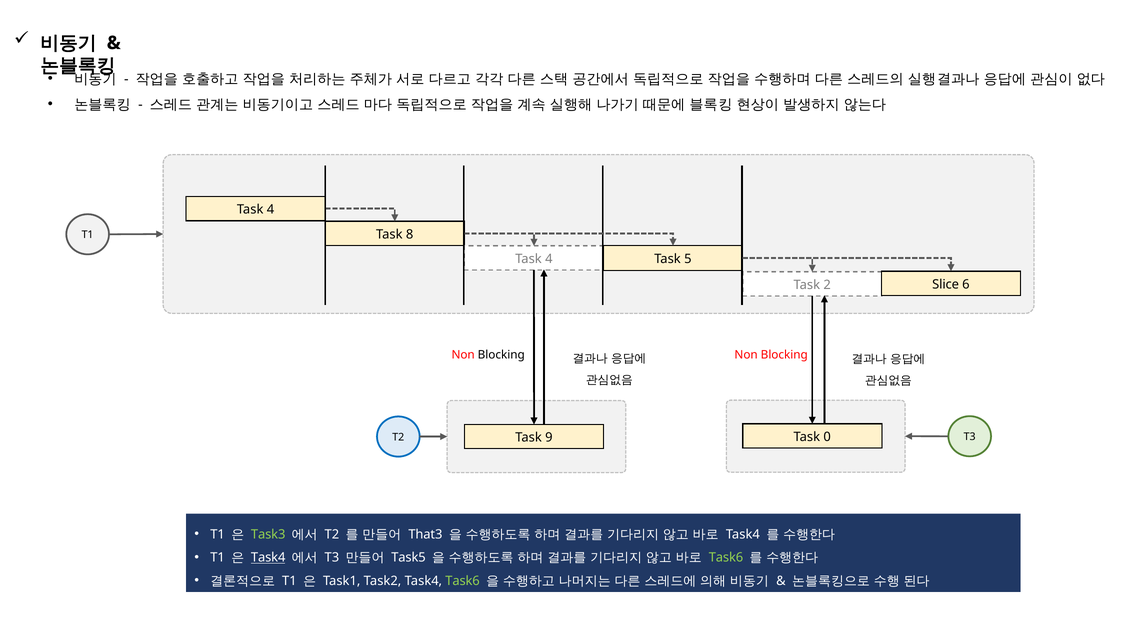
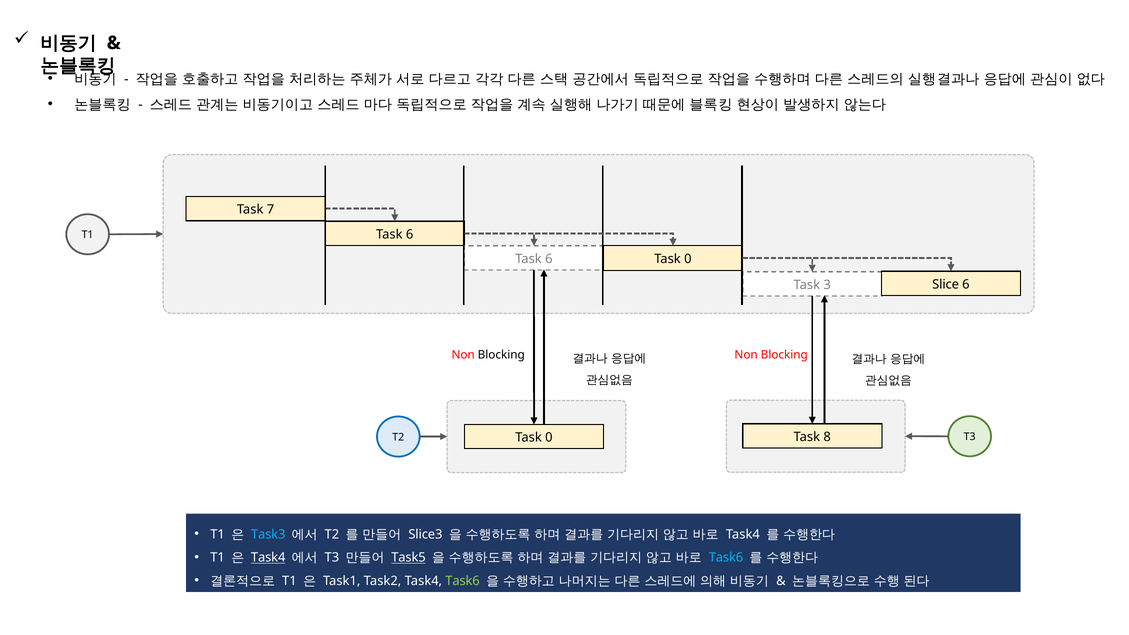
4 at (270, 210): 4 -> 7
T1 Task 8: 8 -> 6
4 at (549, 259): 4 -> 6
5 at (688, 259): 5 -> 0
2: 2 -> 3
0: 0 -> 8
9 at (549, 437): 9 -> 0
Task3 colour: light green -> light blue
That3: That3 -> Slice3
Task5 underline: none -> present
Task6 at (726, 558) colour: light green -> light blue
